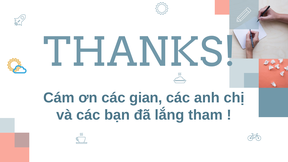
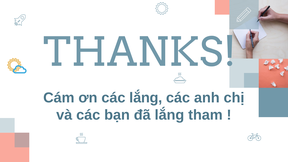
các gian: gian -> lắng
